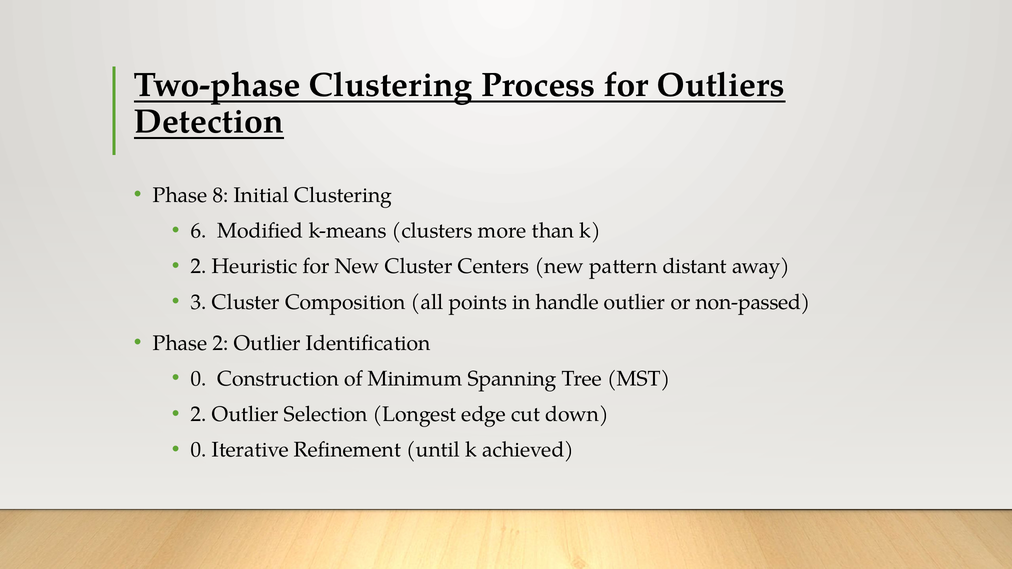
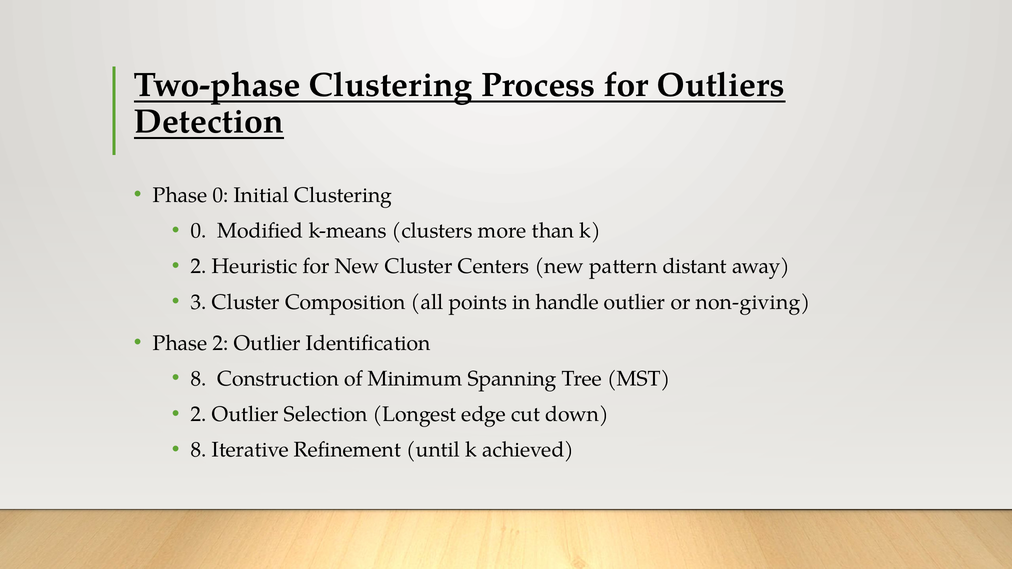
Phase 8: 8 -> 0
6 at (199, 231): 6 -> 0
non-passed: non-passed -> non-giving
0 at (199, 379): 0 -> 8
0 at (199, 450): 0 -> 8
